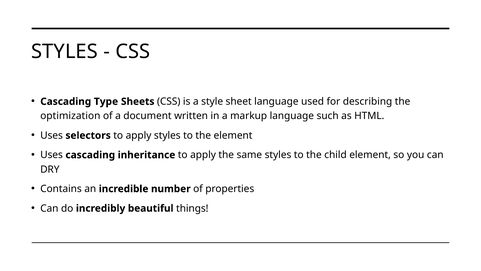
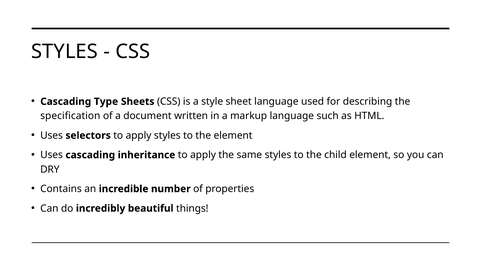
optimization: optimization -> specification
